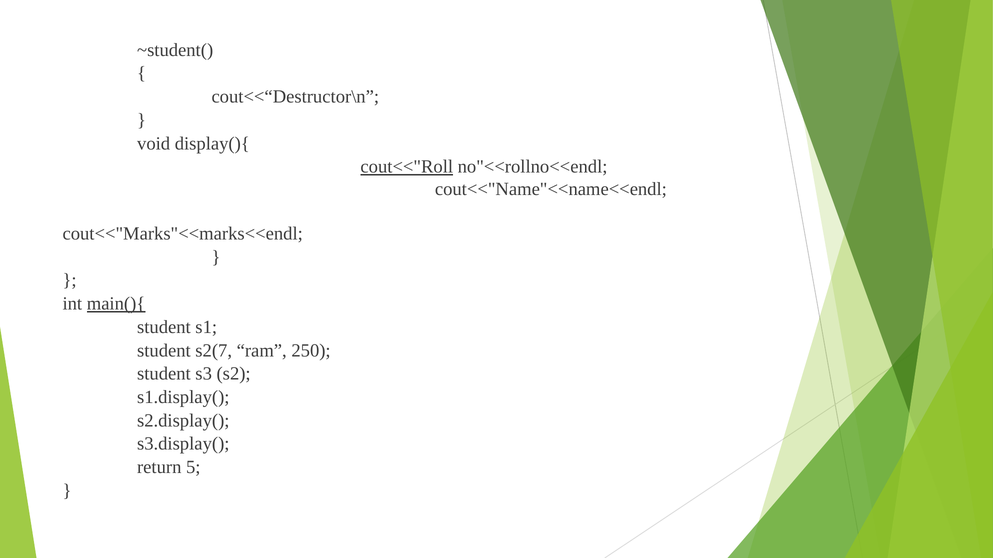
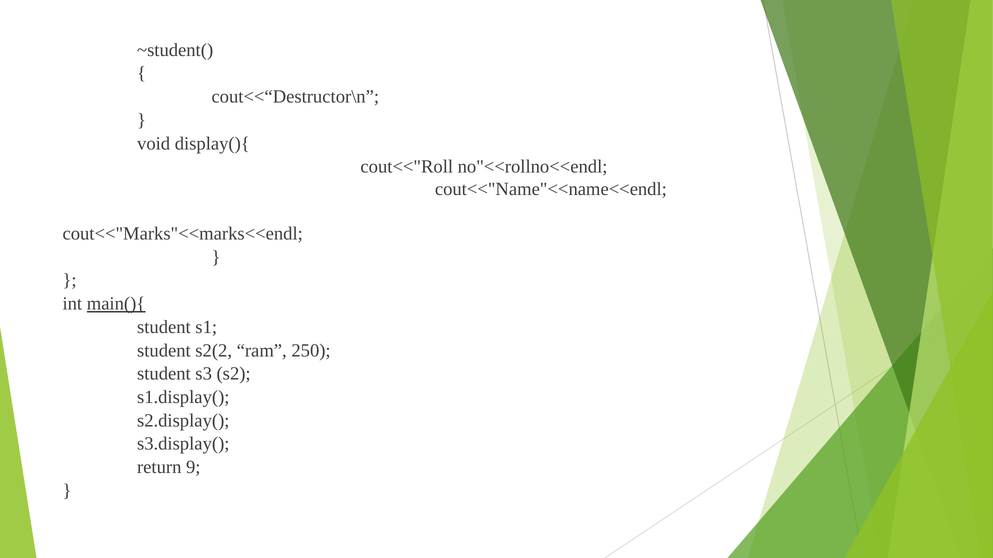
cout<<"Roll underline: present -> none
s2(7: s2(7 -> s2(2
5: 5 -> 9
